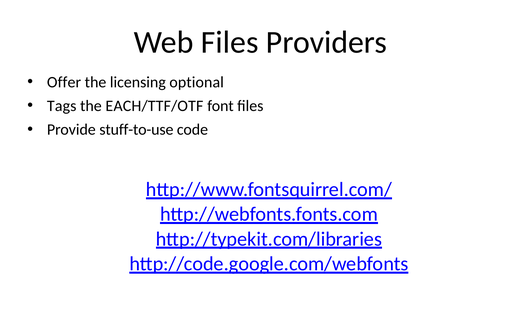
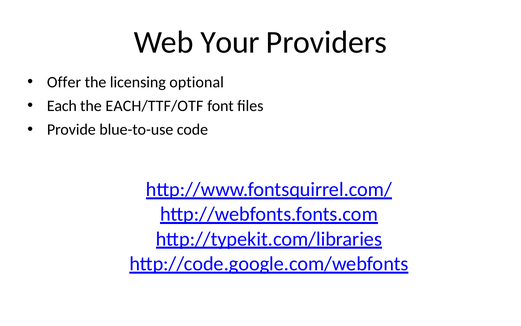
Web Files: Files -> Your
Tags: Tags -> Each
stuff-to-use: stuff-to-use -> blue-to-use
